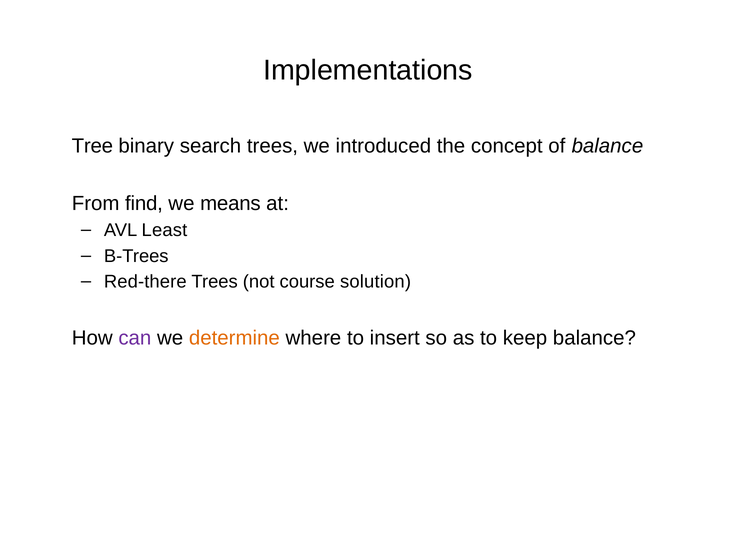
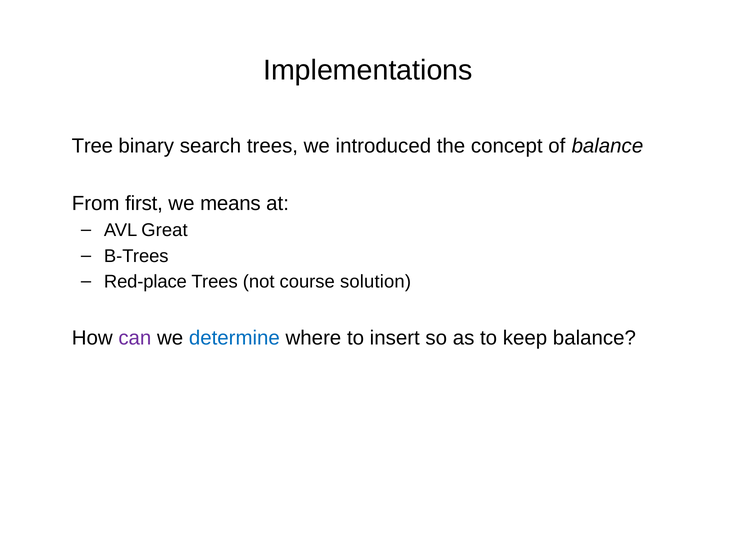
find: find -> first
Least: Least -> Great
Red-there: Red-there -> Red-place
determine colour: orange -> blue
